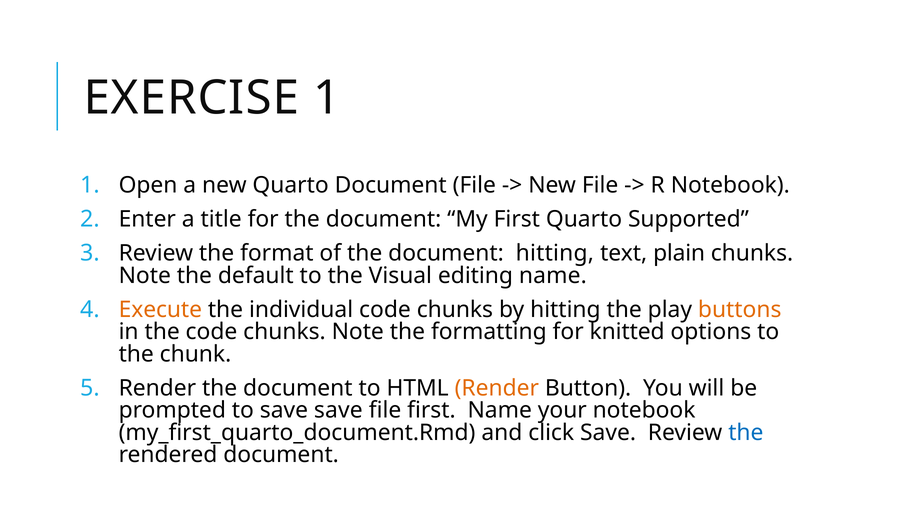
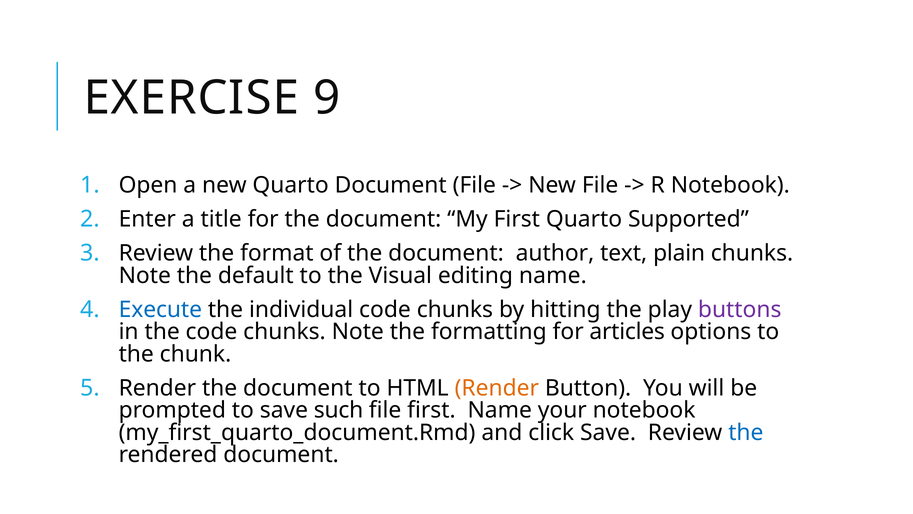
EXERCISE 1: 1 -> 9
document hitting: hitting -> author
Execute colour: orange -> blue
buttons colour: orange -> purple
knitted: knitted -> articles
save save: save -> such
